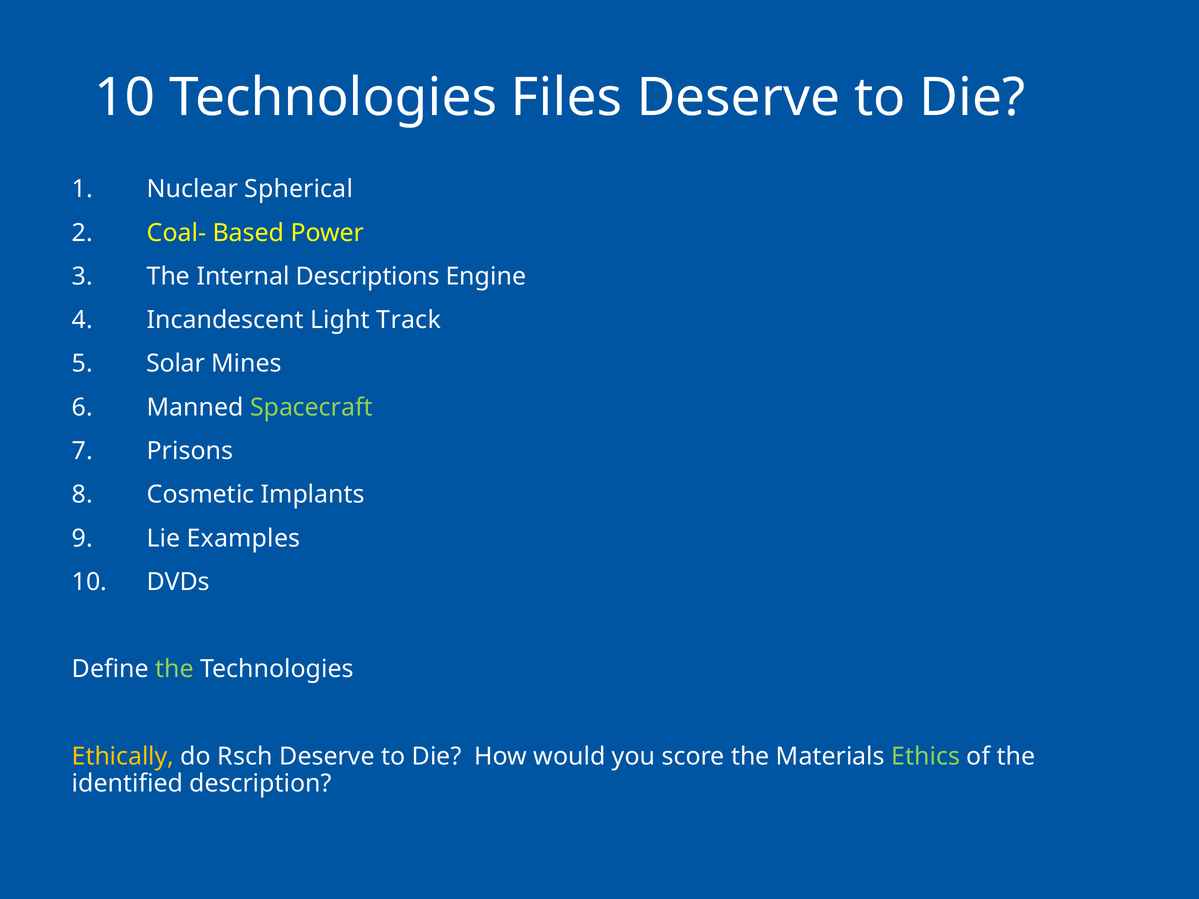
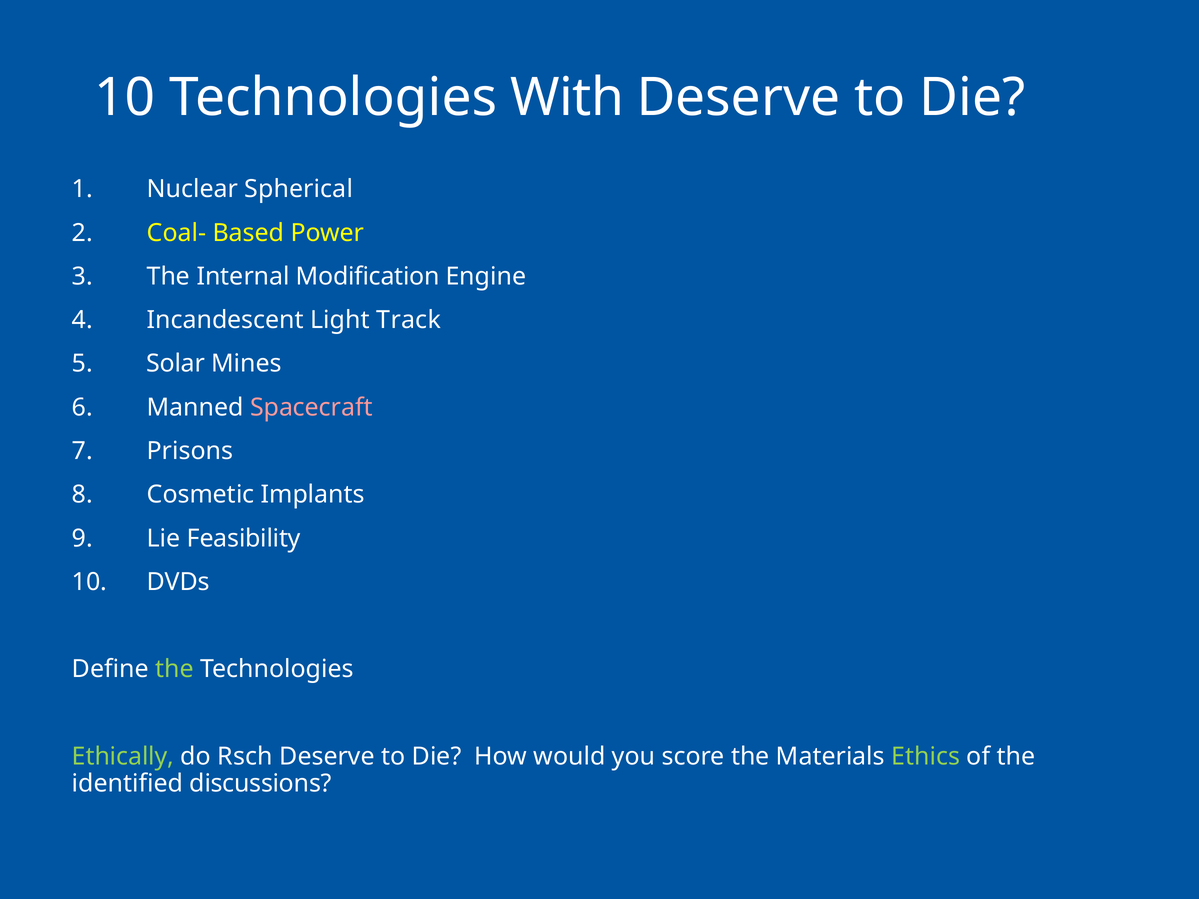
Files: Files -> With
Descriptions: Descriptions -> Modification
Spacecraft colour: light green -> pink
Examples: Examples -> Feasibility
Ethically colour: yellow -> light green
description: description -> discussions
